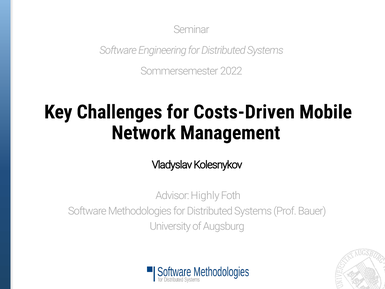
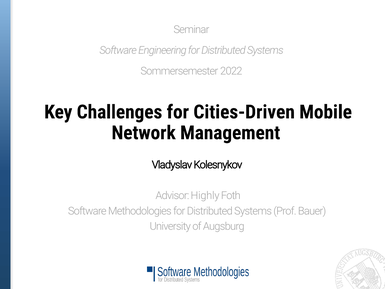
Costs-Driven: Costs-Driven -> Cities-Driven
